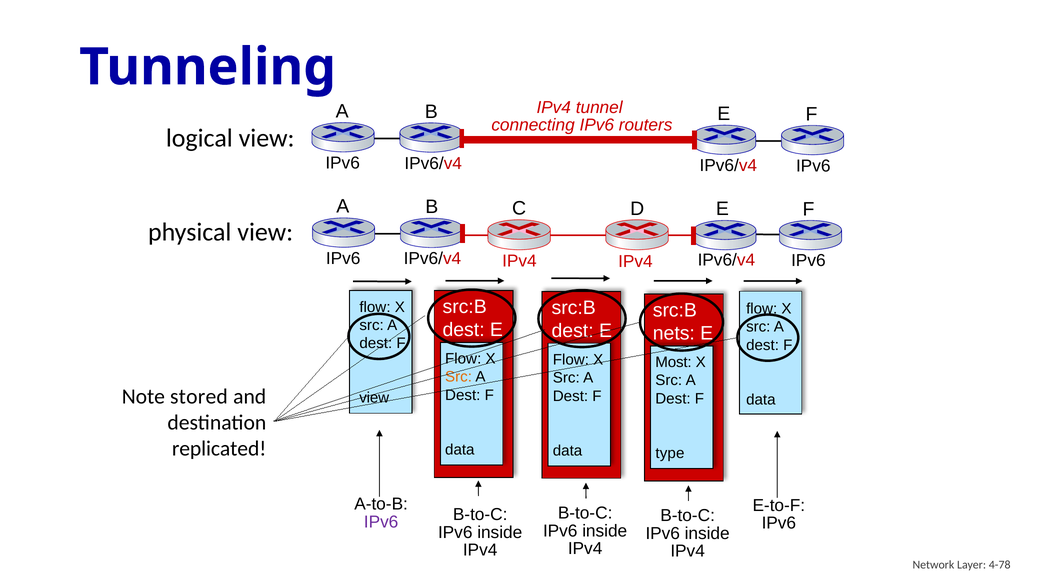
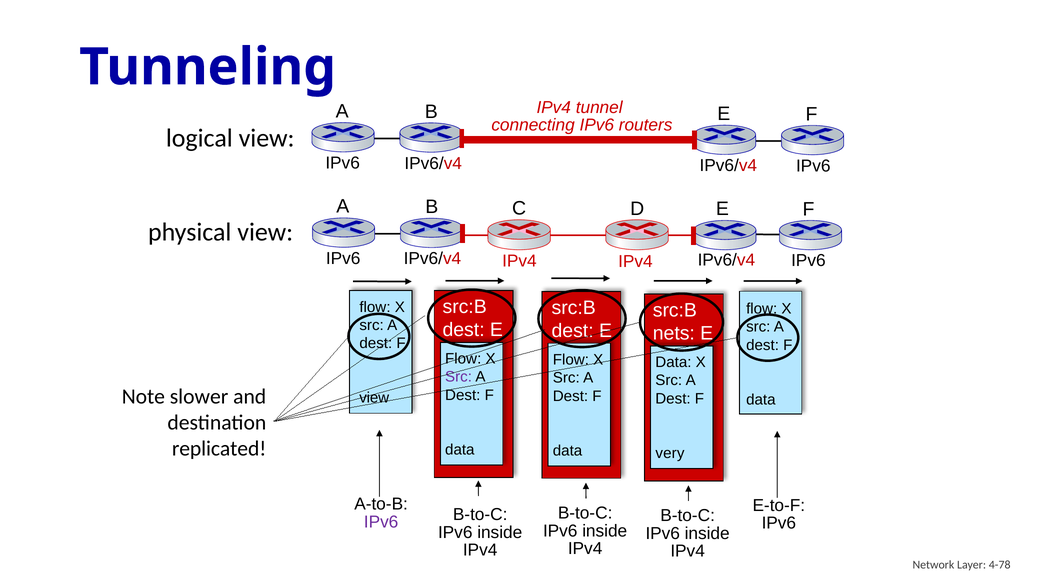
Most at (673, 362): Most -> Data
Src at (459, 377) colour: orange -> purple
stored: stored -> slower
type: type -> very
